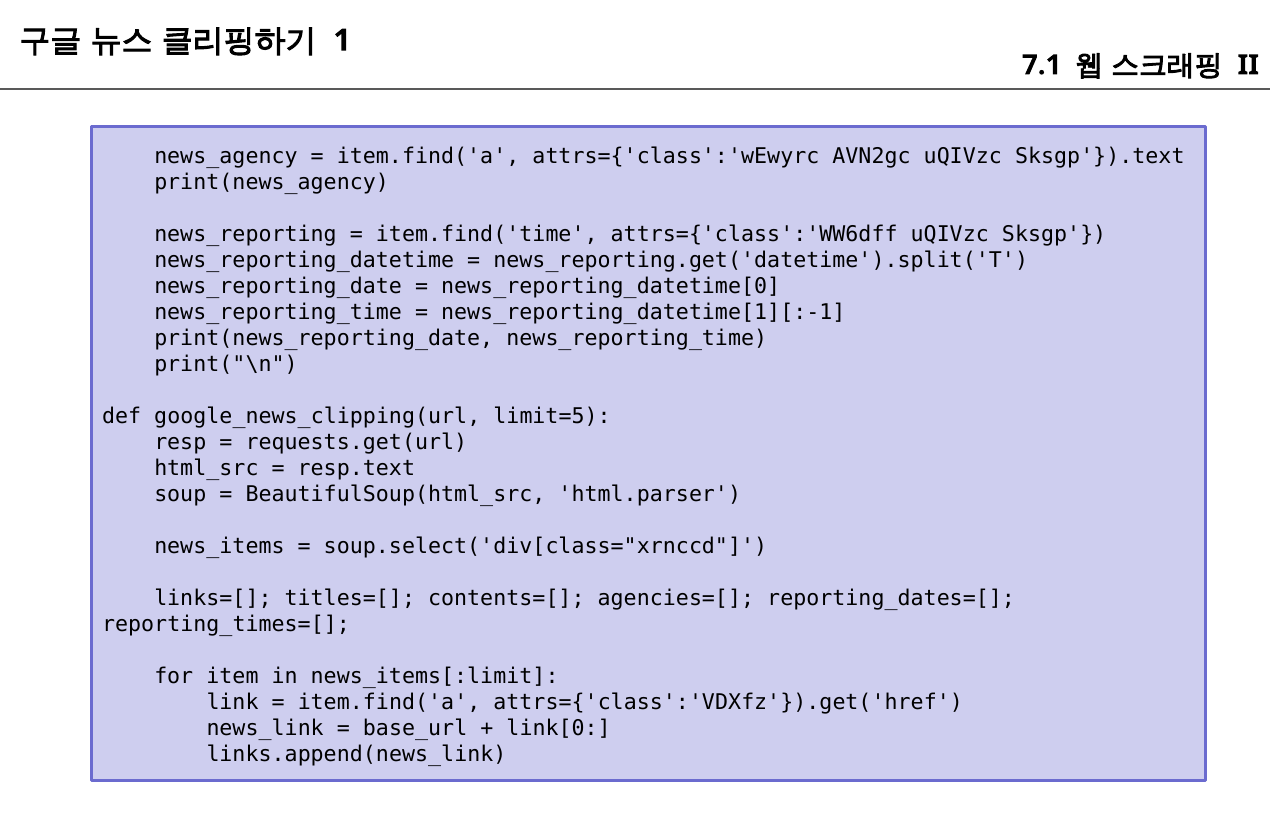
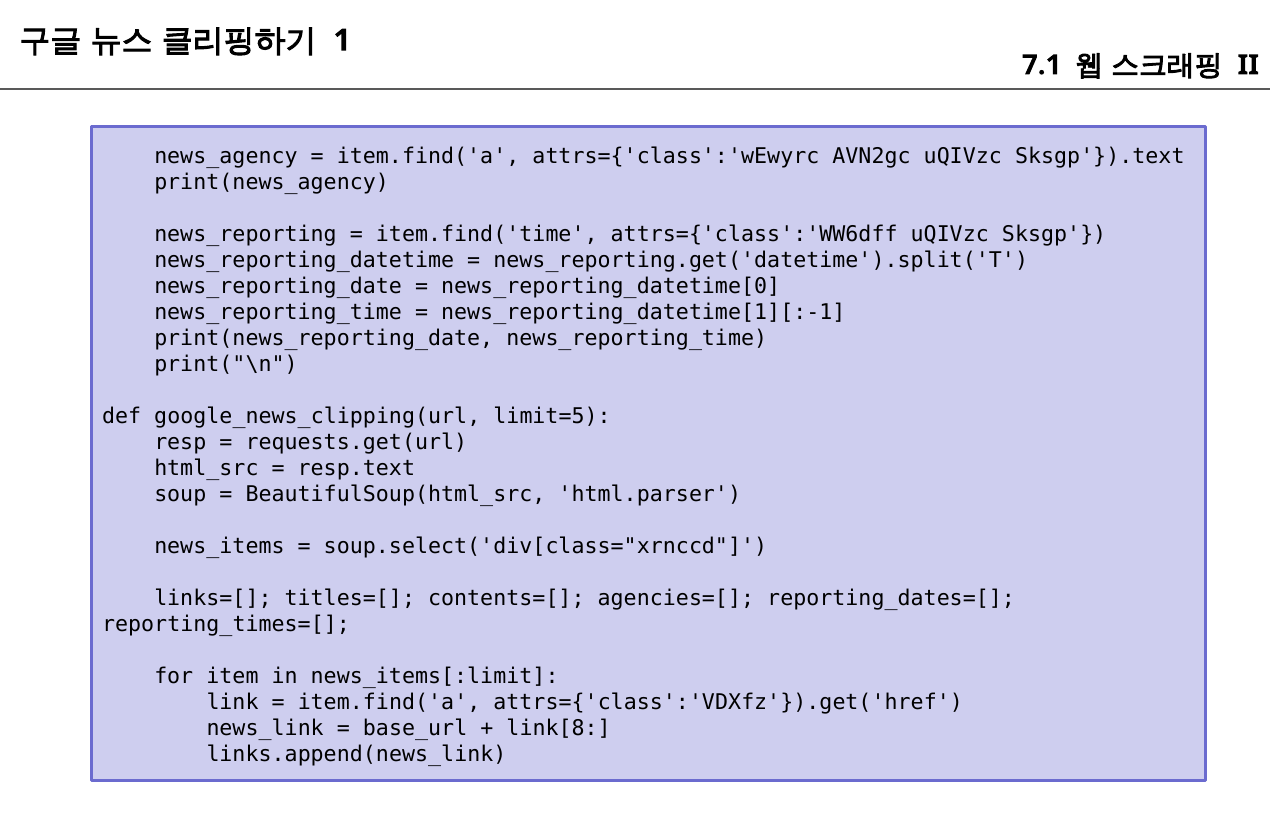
link[0: link[0 -> link[8
